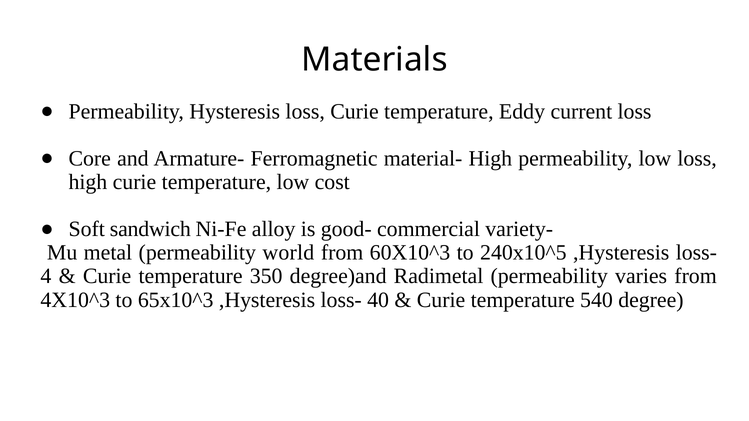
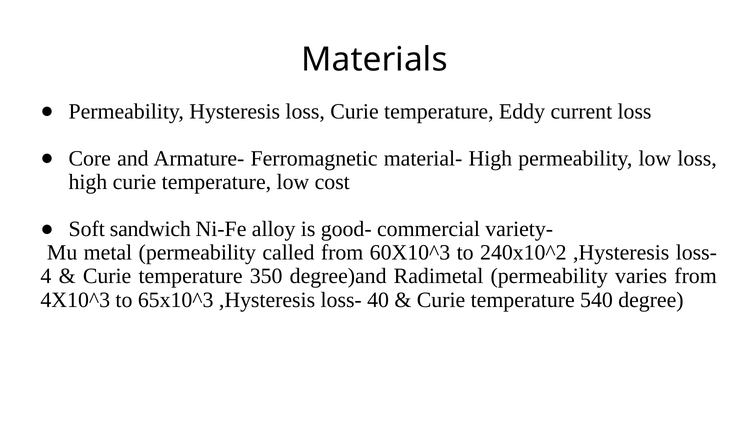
world: world -> called
240x10^5: 240x10^5 -> 240x10^2
